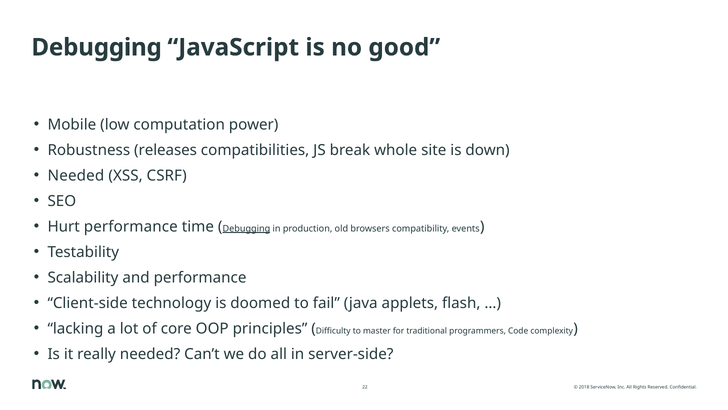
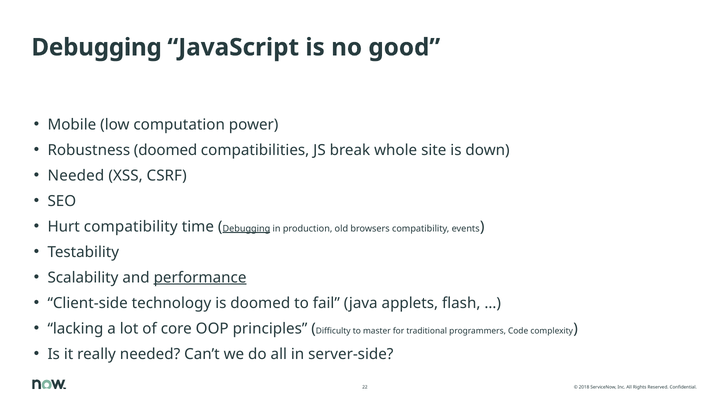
Robustness releases: releases -> doomed
Hurt performance: performance -> compatibility
performance at (200, 277) underline: none -> present
